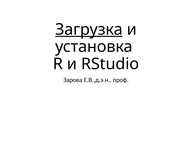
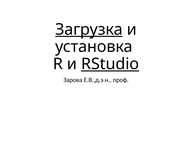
RStudio underline: none -> present
